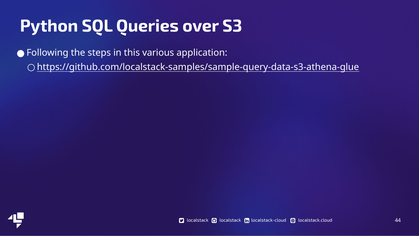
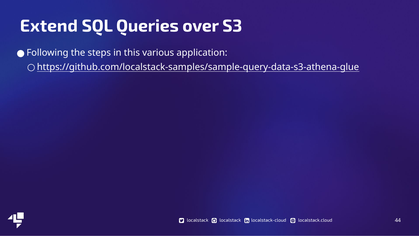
Python: Python -> Extend
